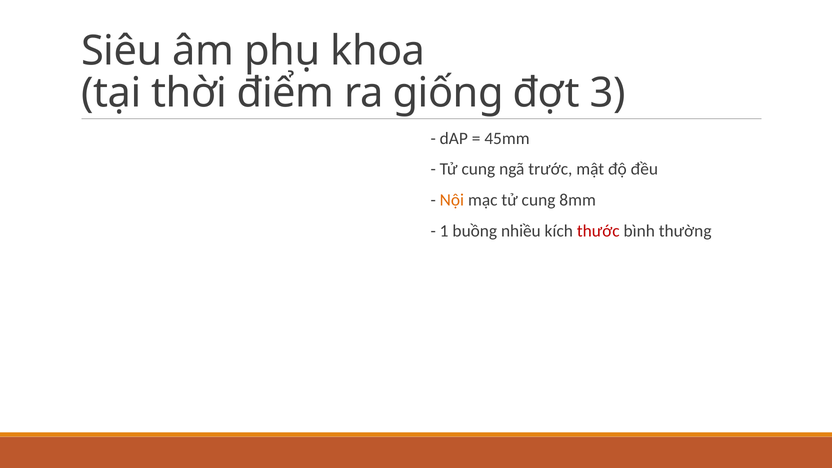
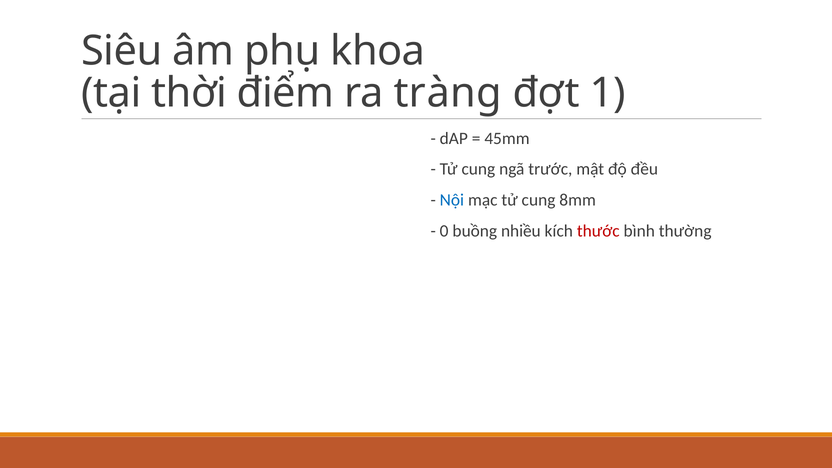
giống: giống -> tràng
3: 3 -> 1
Nội colour: orange -> blue
1: 1 -> 0
